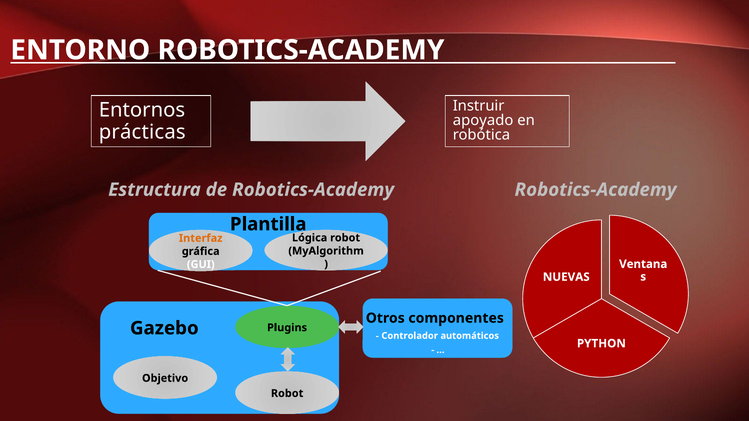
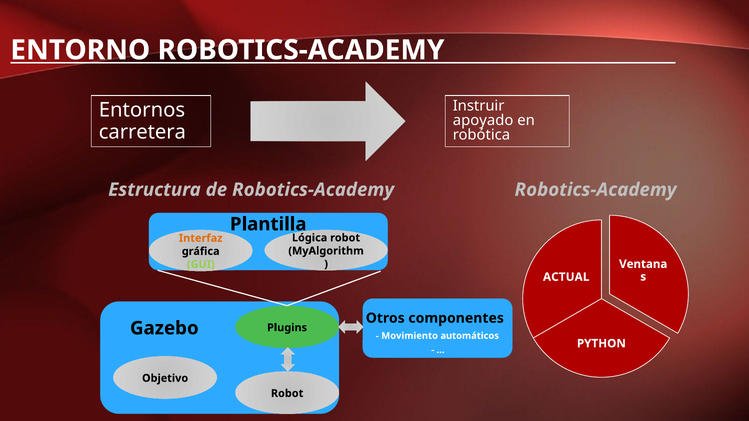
prácticas: prácticas -> carretera
GUI colour: white -> light green
NUEVAS: NUEVAS -> ACTUAL
Controlador: Controlador -> Movimiento
